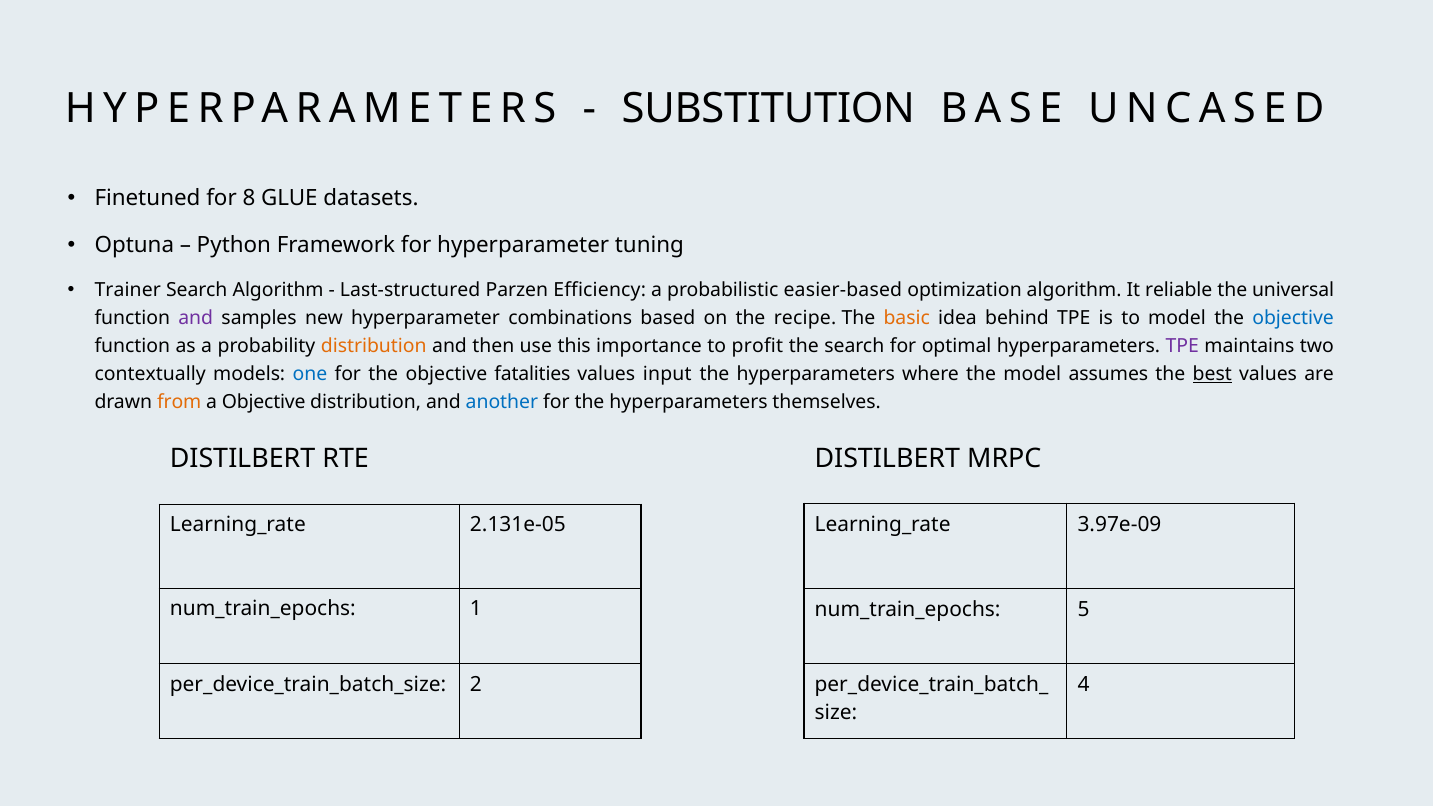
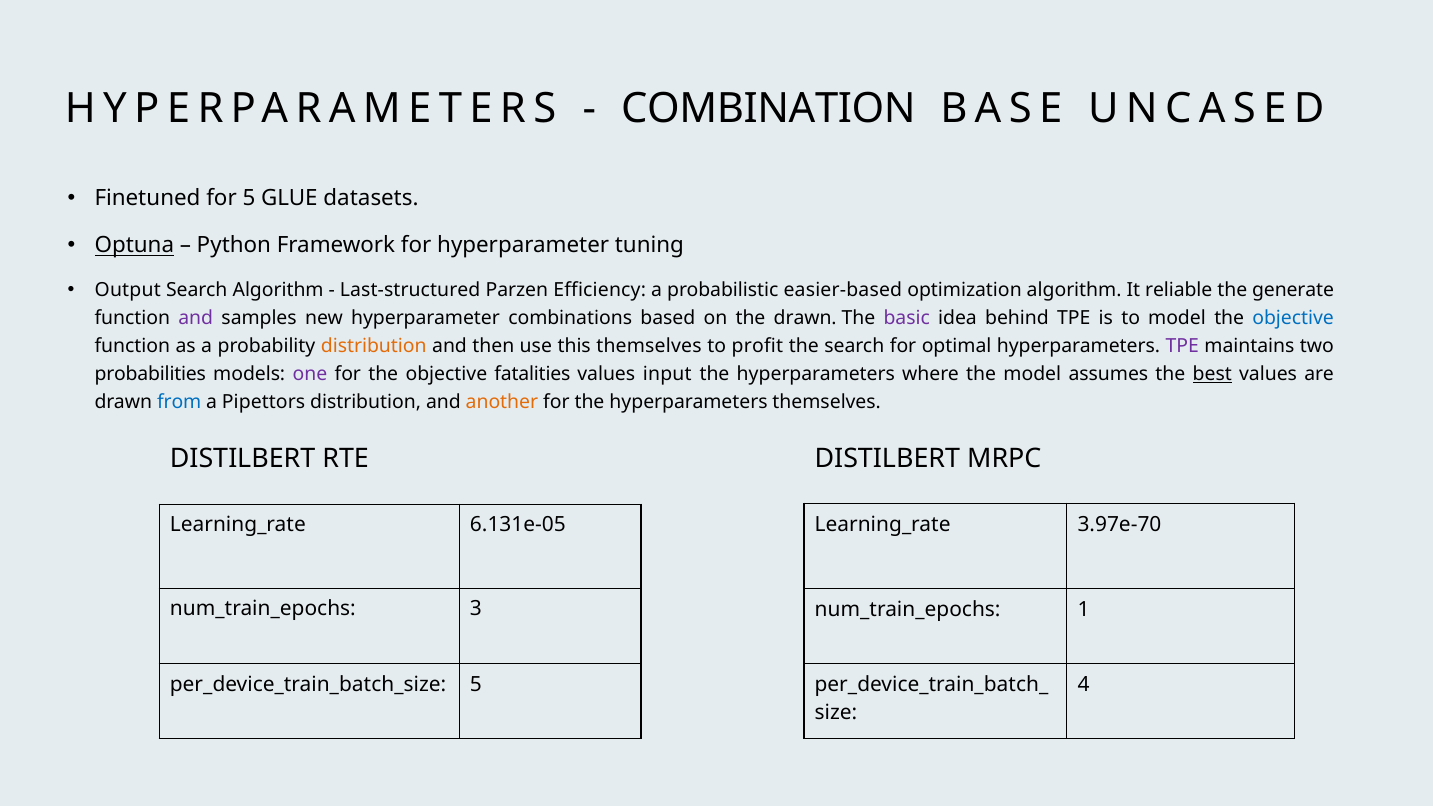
SUBSTITUTION: SUBSTITUTION -> COMBINATION
for 8: 8 -> 5
Optuna underline: none -> present
Trainer: Trainer -> Output
universal: universal -> generate
the recipe: recipe -> drawn
basic colour: orange -> purple
this importance: importance -> themselves
contextually: contextually -> probabilities
one colour: blue -> purple
from colour: orange -> blue
a Objective: Objective -> Pipettors
another colour: blue -> orange
3.97e-09: 3.97e-09 -> 3.97e-70
2.131e-05: 2.131e-05 -> 6.131e-05
1: 1 -> 3
5: 5 -> 1
2 at (476, 684): 2 -> 5
